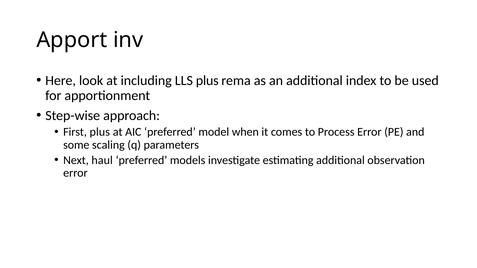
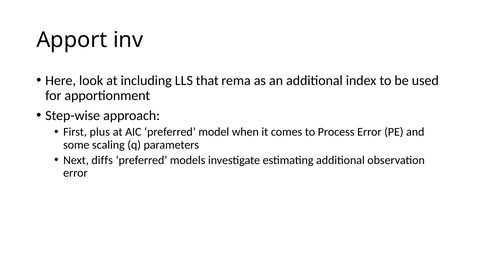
LLS plus: plus -> that
haul: haul -> diffs
